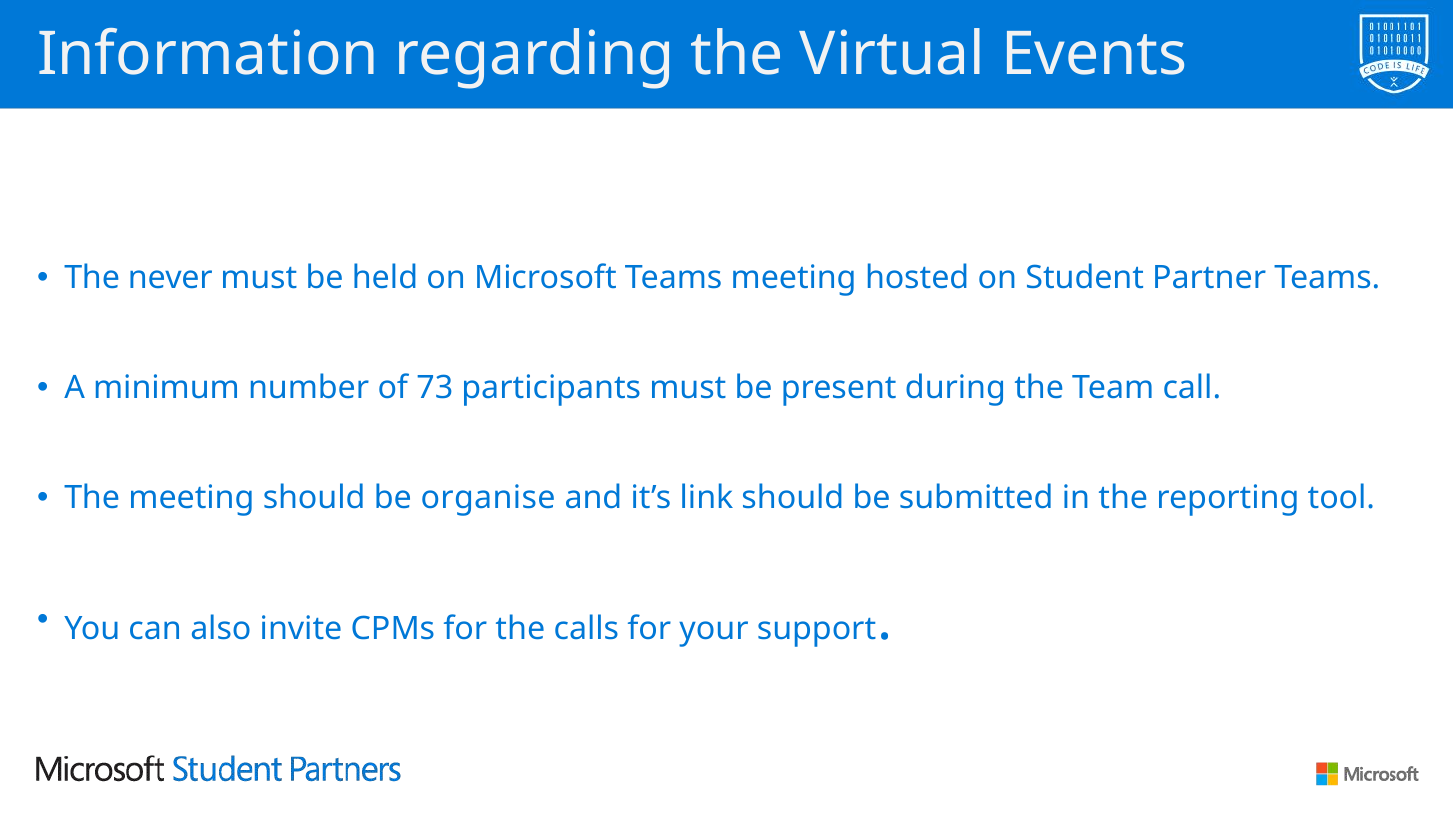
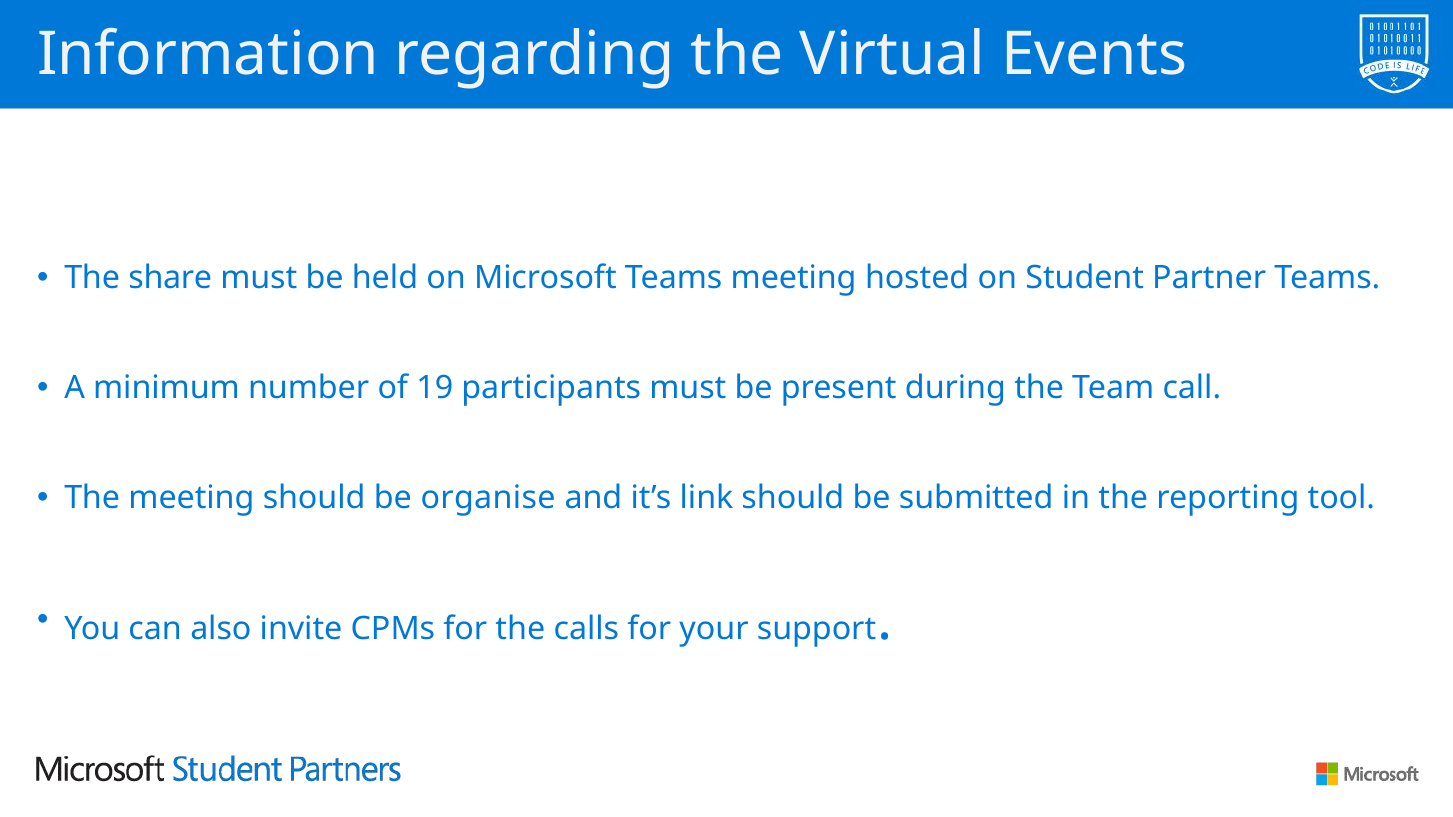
never: never -> share
73: 73 -> 19
